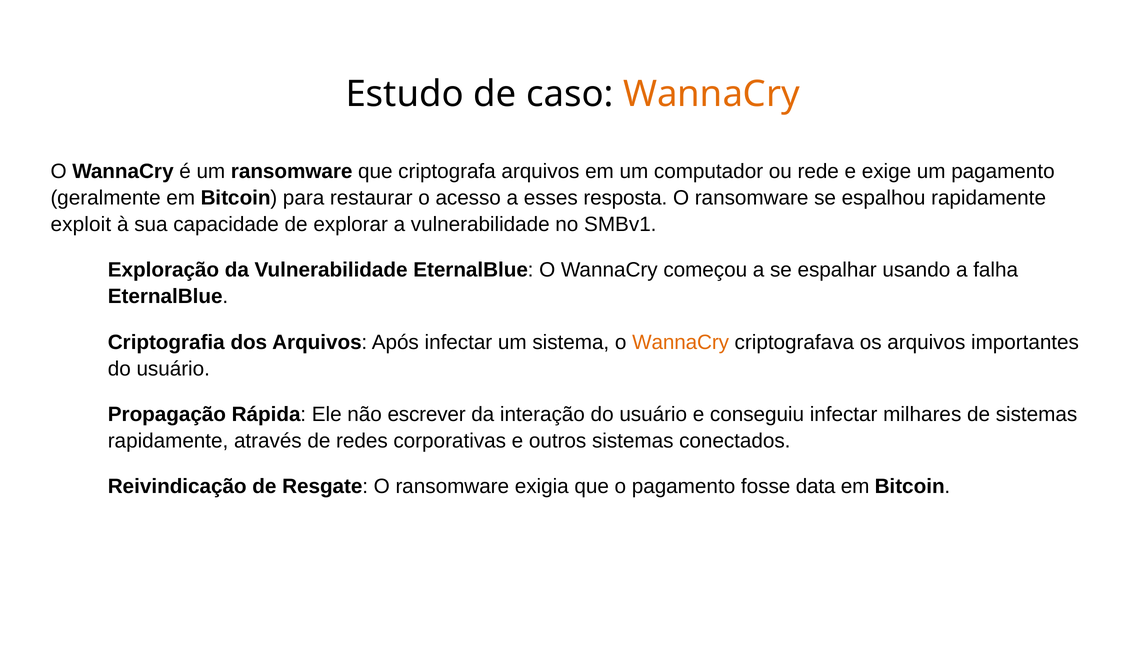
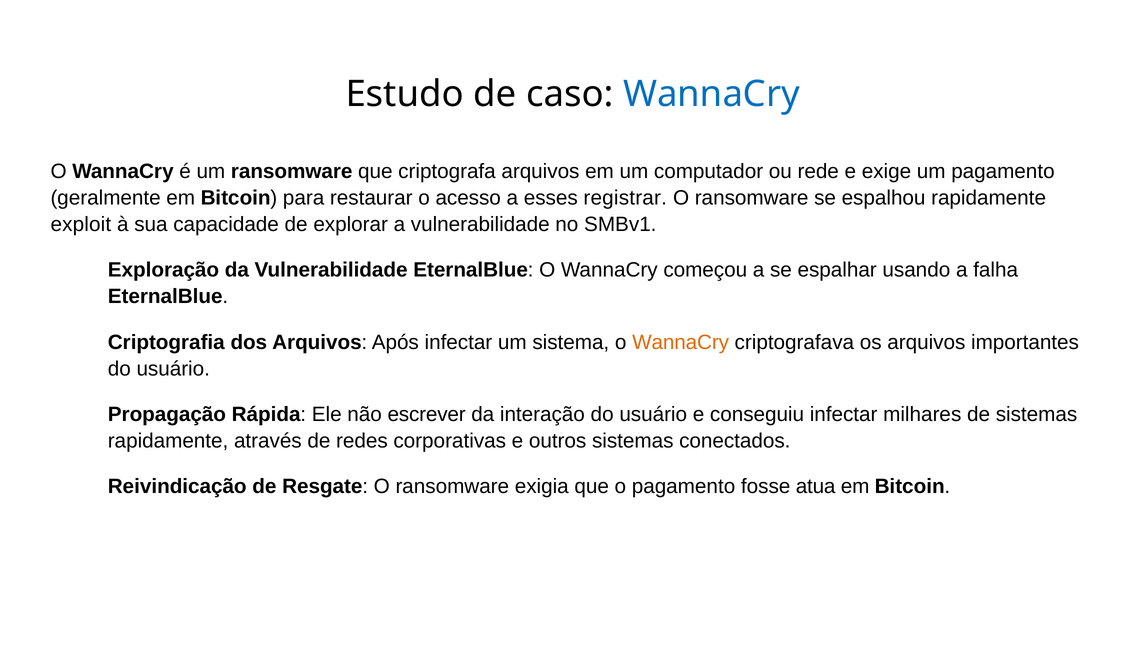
WannaCry at (711, 94) colour: orange -> blue
resposta: resposta -> registrar
data: data -> atua
